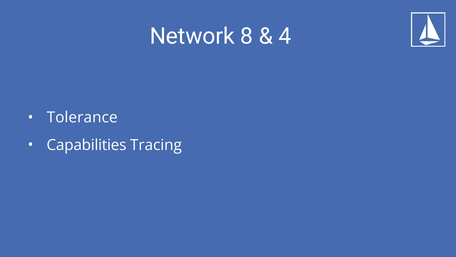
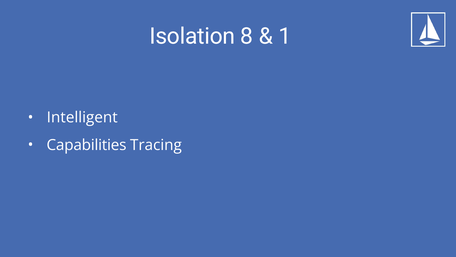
Network: Network -> Isolation
4: 4 -> 1
Tolerance: Tolerance -> Intelligent
